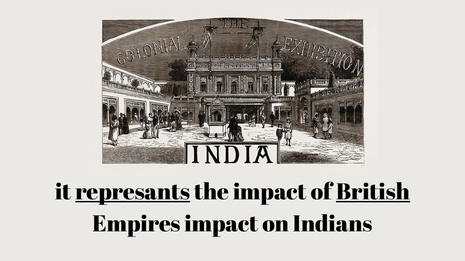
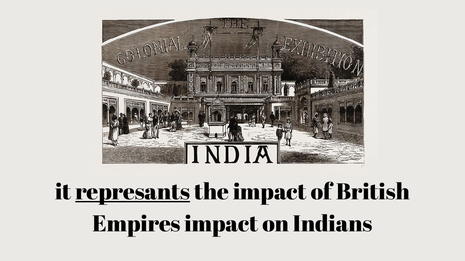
British underline: present -> none
